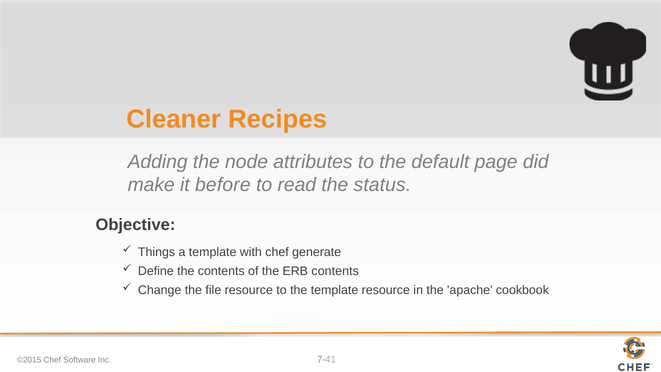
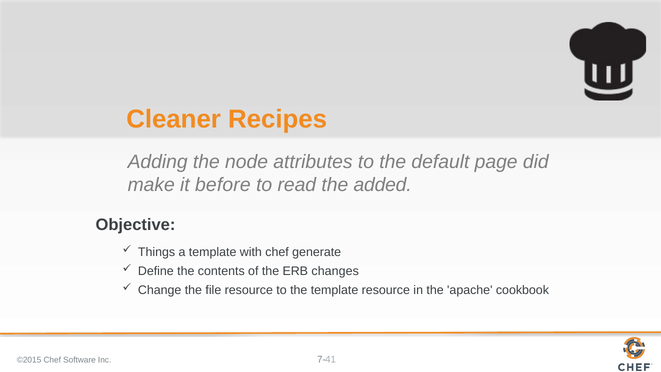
status: status -> added
ERB contents: contents -> changes
